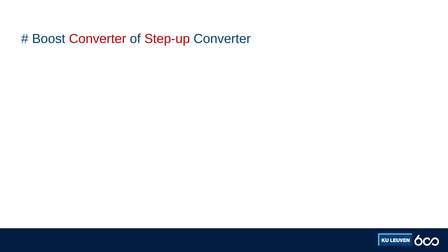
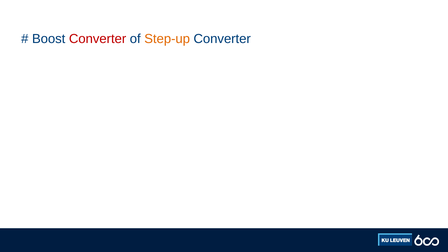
Step-up colour: red -> orange
